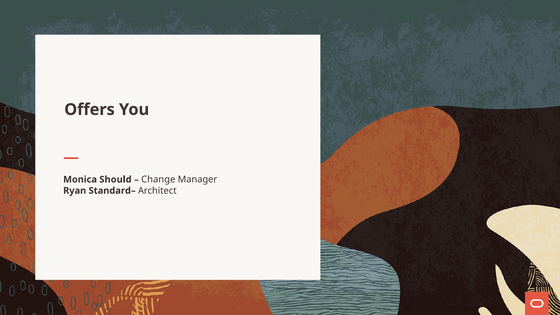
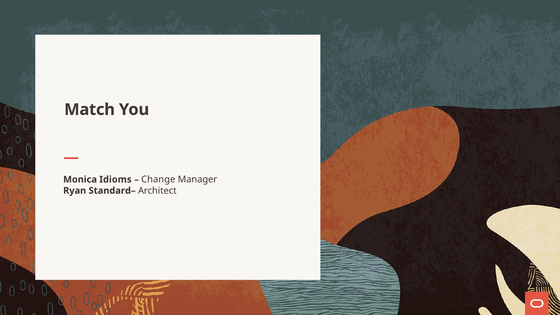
Offers: Offers -> Match
Should: Should -> Idioms
